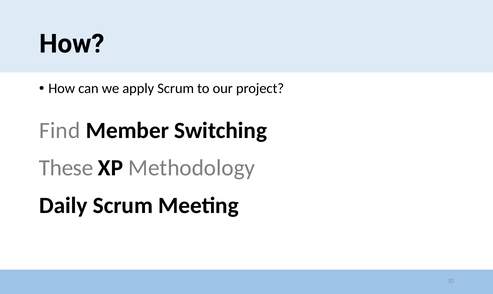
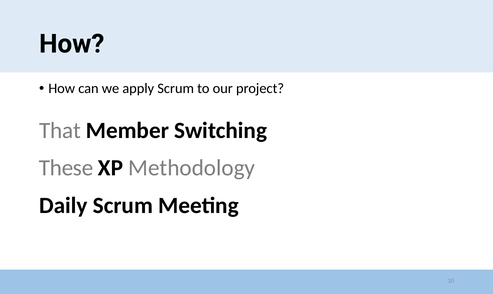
Find: Find -> That
